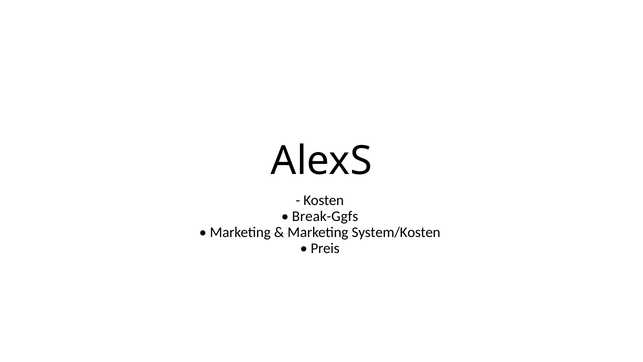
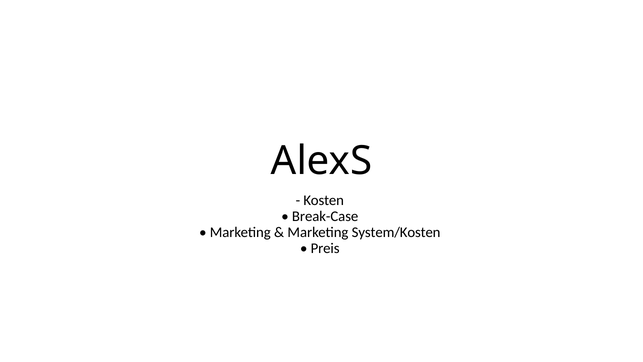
Break-Ggfs: Break-Ggfs -> Break-Case
